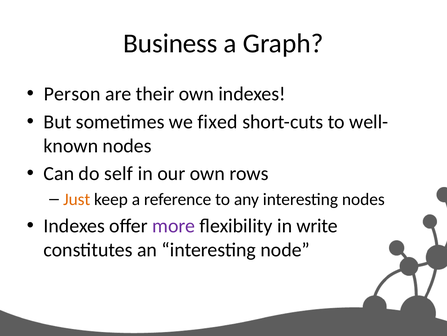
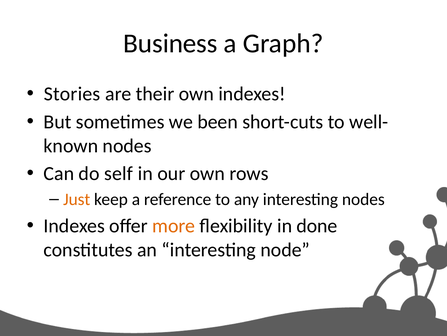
Person: Person -> Stories
fixed: fixed -> been
more colour: purple -> orange
write: write -> done
